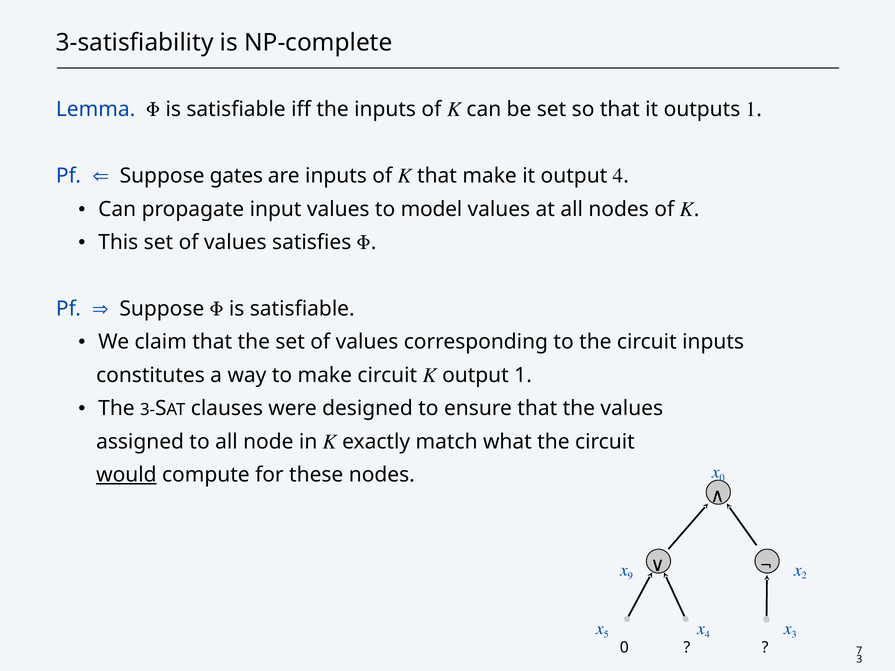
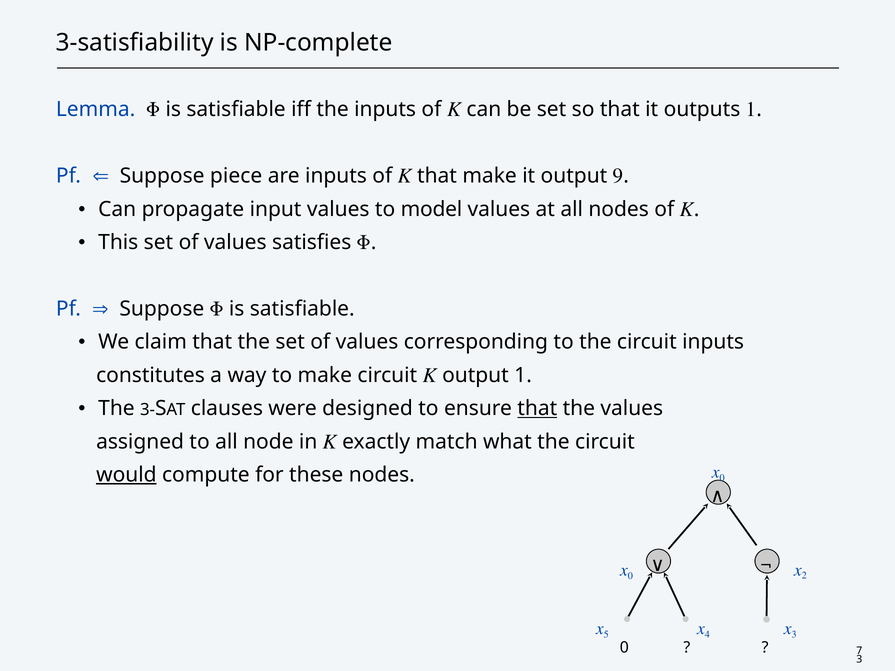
gates: gates -> piece
output 4: 4 -> 9
that at (537, 409) underline: none -> present
9 at (630, 576): 9 -> 0
